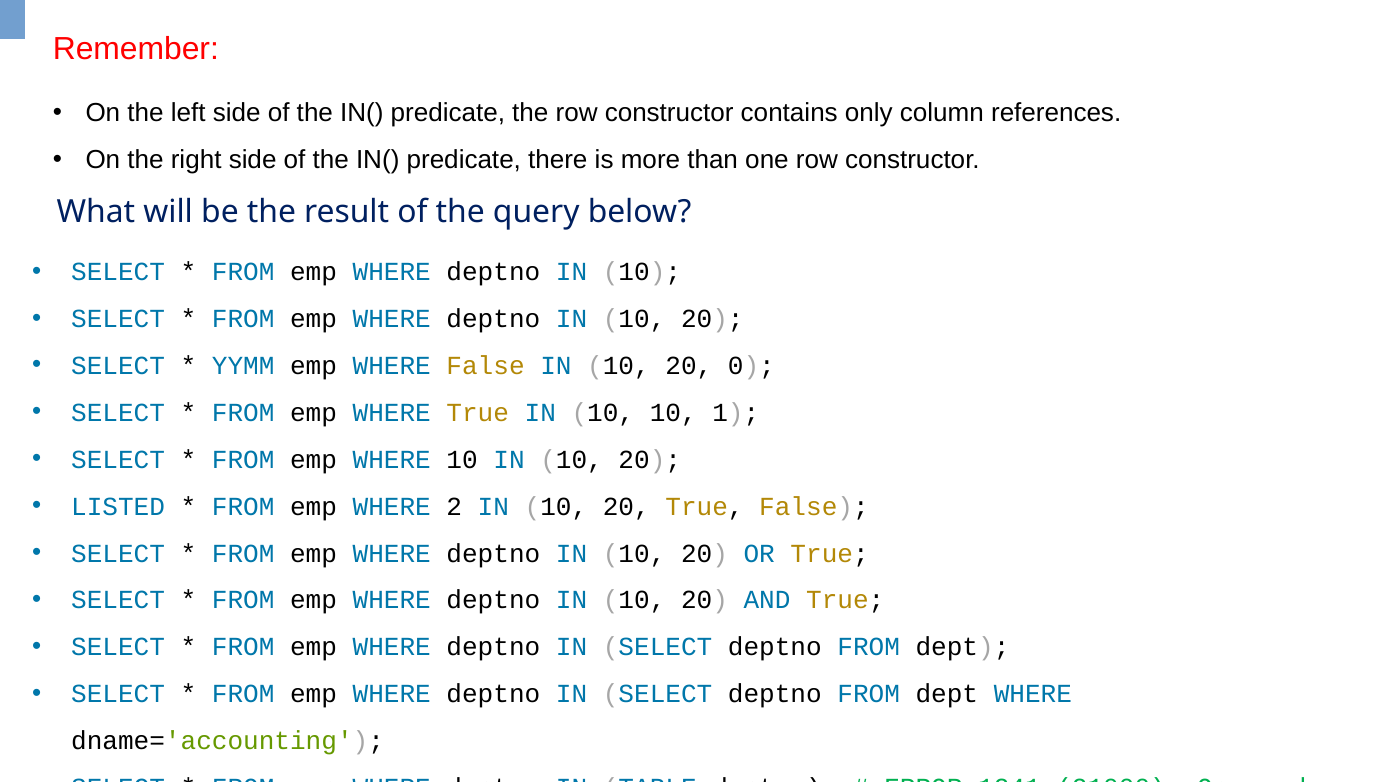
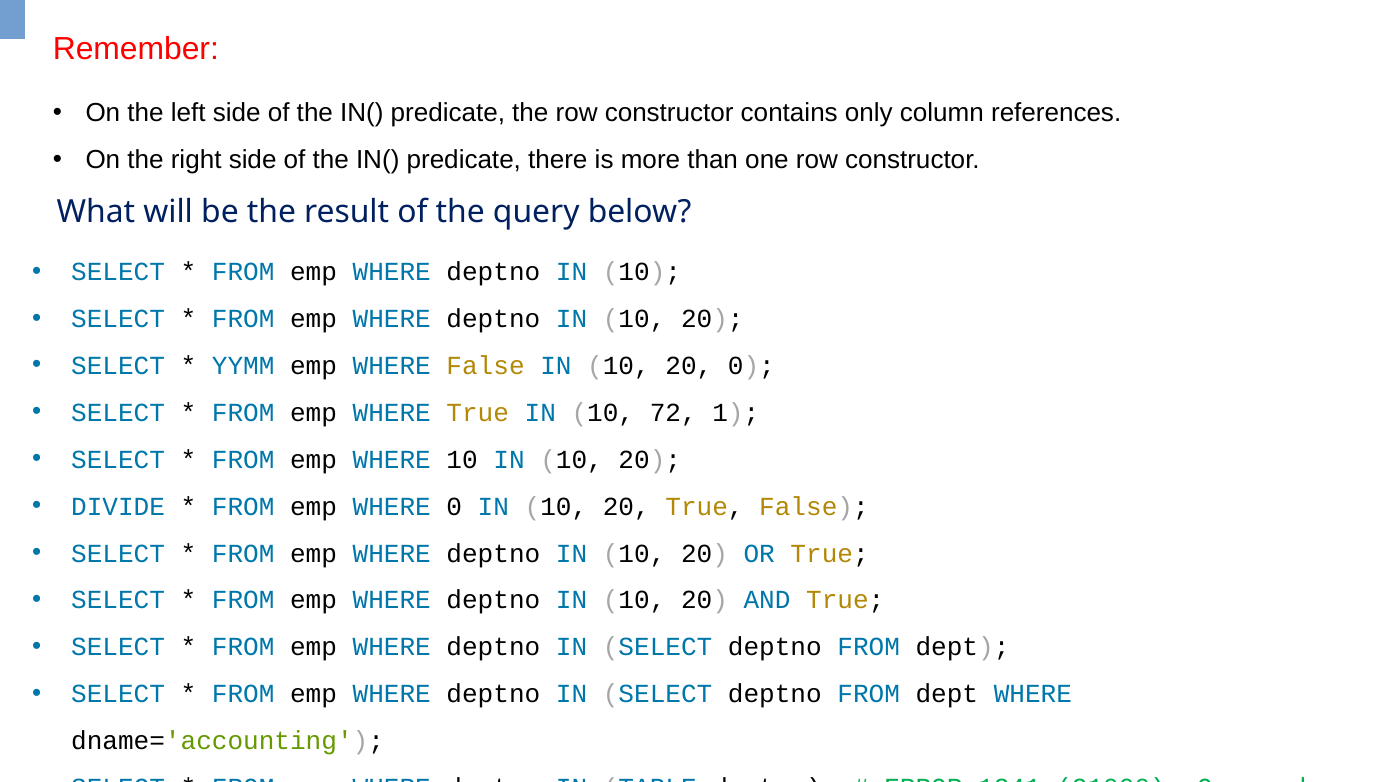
10 10: 10 -> 72
LISTED: LISTED -> DIVIDE
WHERE 2: 2 -> 0
